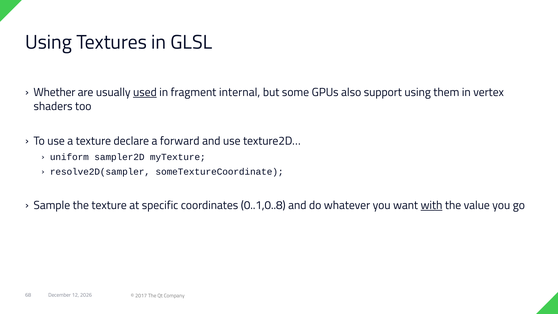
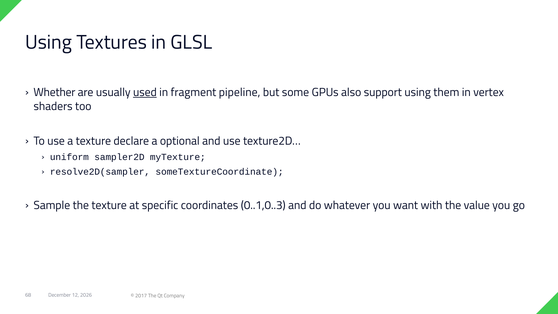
internal: internal -> pipeline
forward: forward -> optional
0..1,0..8: 0..1,0..8 -> 0..1,0..3
with underline: present -> none
